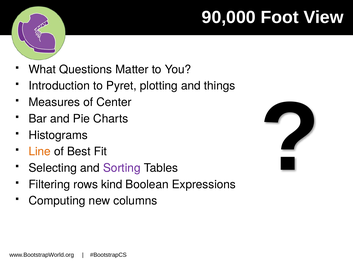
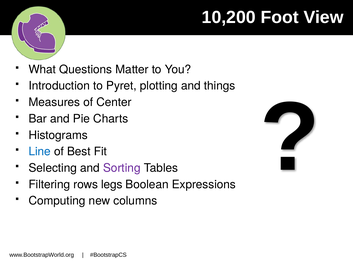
90,000: 90,000 -> 10,200
Line colour: orange -> blue
kind: kind -> legs
